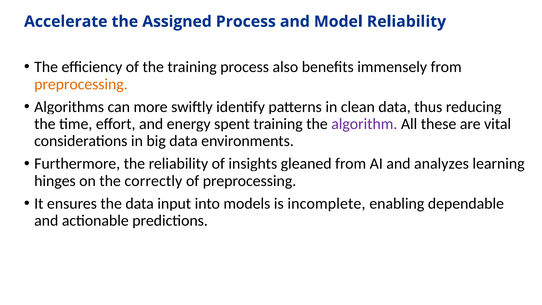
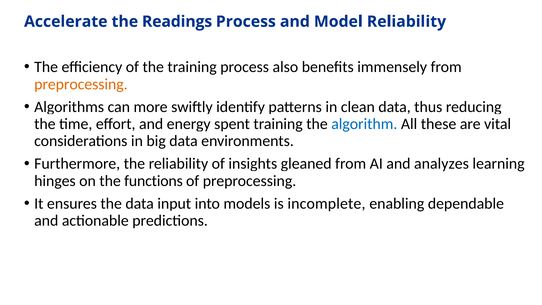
Assigned: Assigned -> Readings
algorithm colour: purple -> blue
correctly: correctly -> functions
